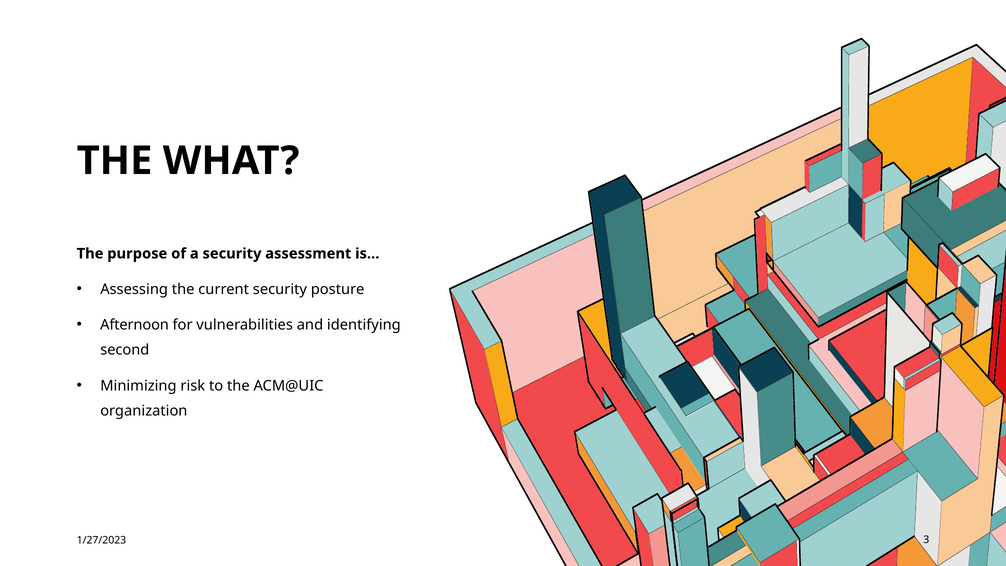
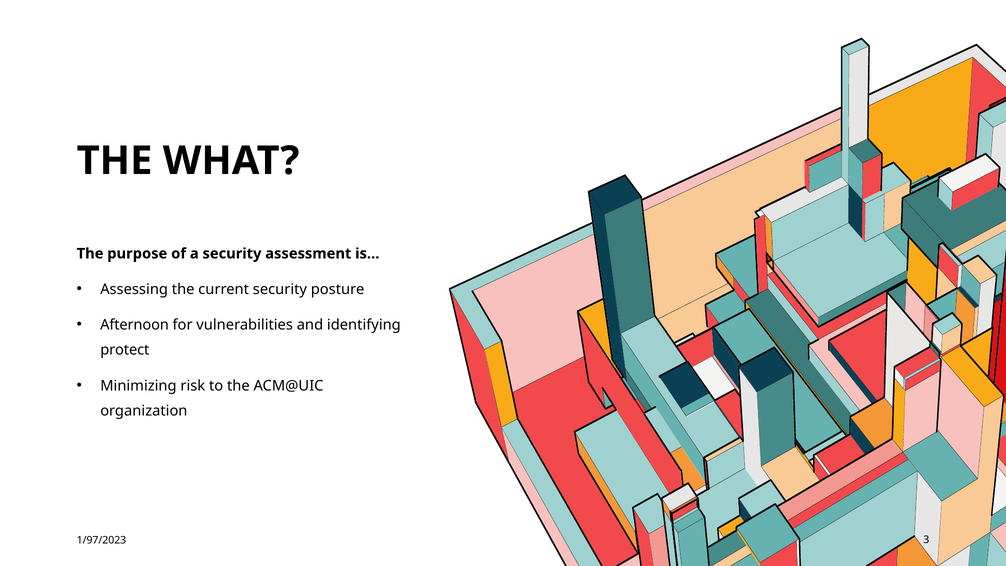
second: second -> protect
1/27/2023: 1/27/2023 -> 1/97/2023
